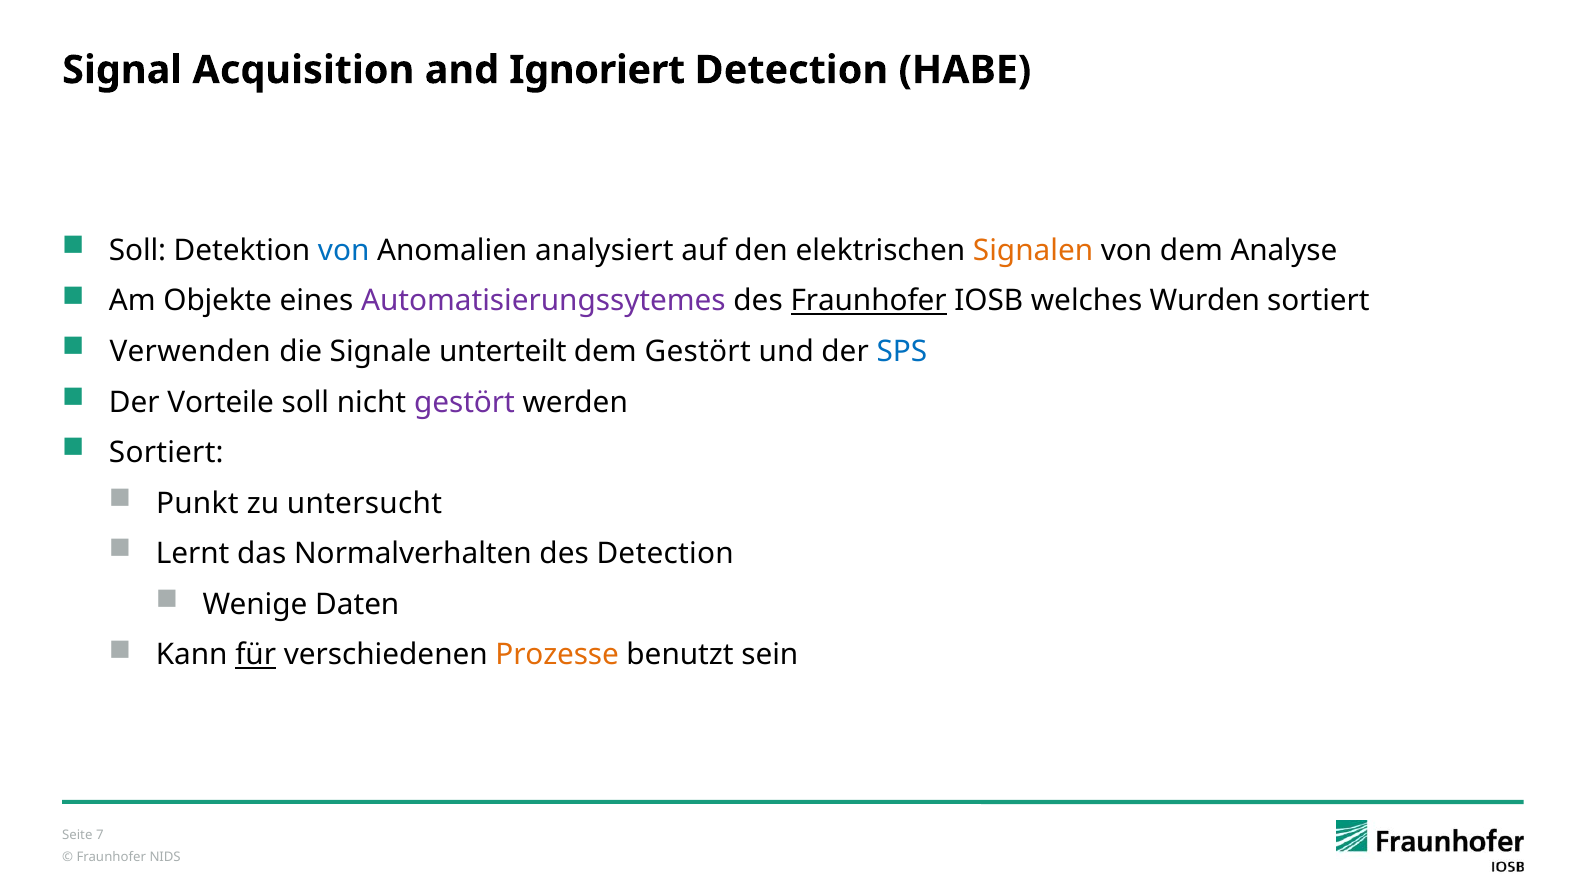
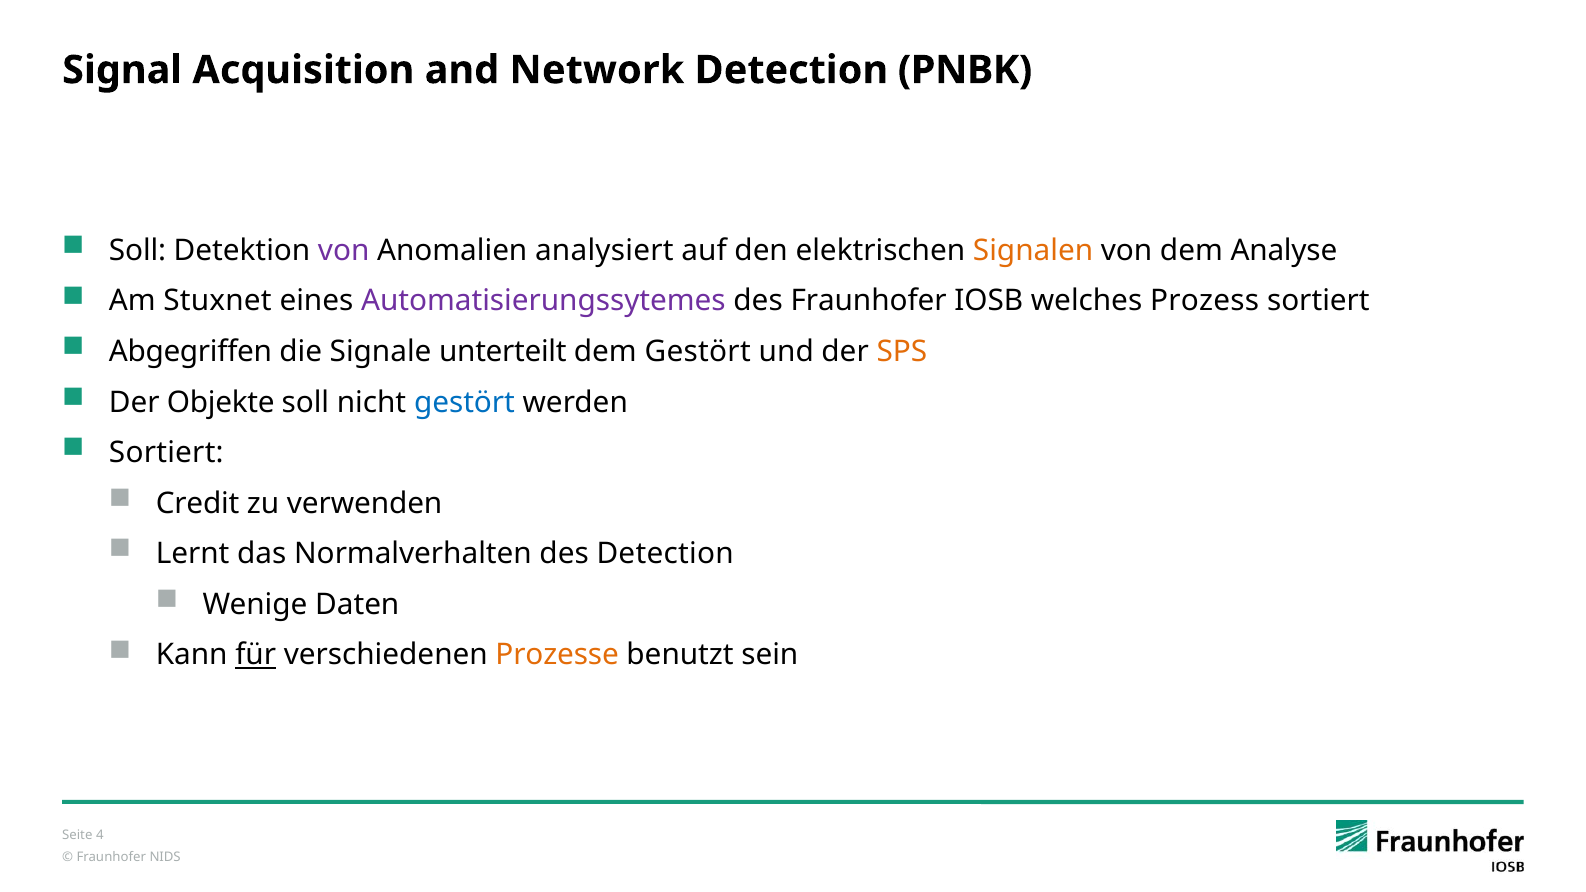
Ignoriert: Ignoriert -> Network
HABE: HABE -> PNBK
von at (344, 251) colour: blue -> purple
Objekte: Objekte -> Stuxnet
Fraunhofer at (869, 301) underline: present -> none
Wurden: Wurden -> Prozess
Verwenden: Verwenden -> Abgegriffen
SPS colour: blue -> orange
Vorteile: Vorteile -> Objekte
gestört at (464, 402) colour: purple -> blue
Punkt: Punkt -> Credit
untersucht: untersucht -> verwenden
7: 7 -> 4
